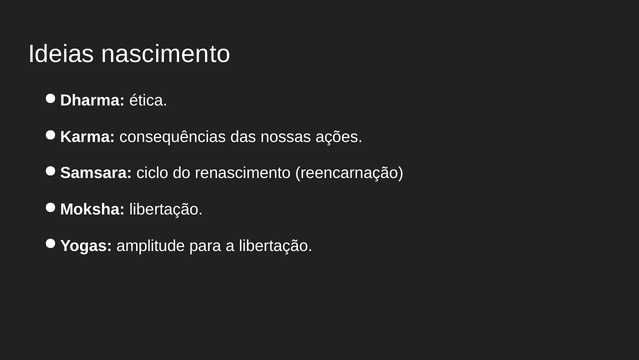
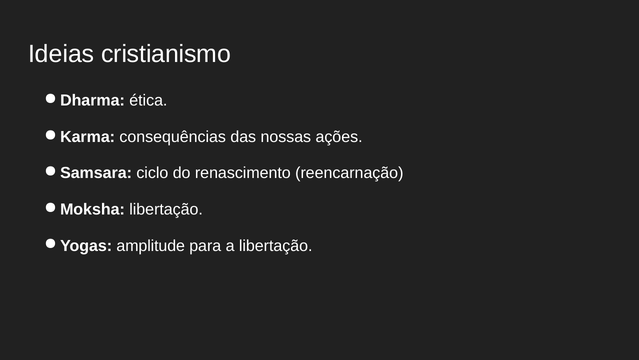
nascimento: nascimento -> cristianismo
